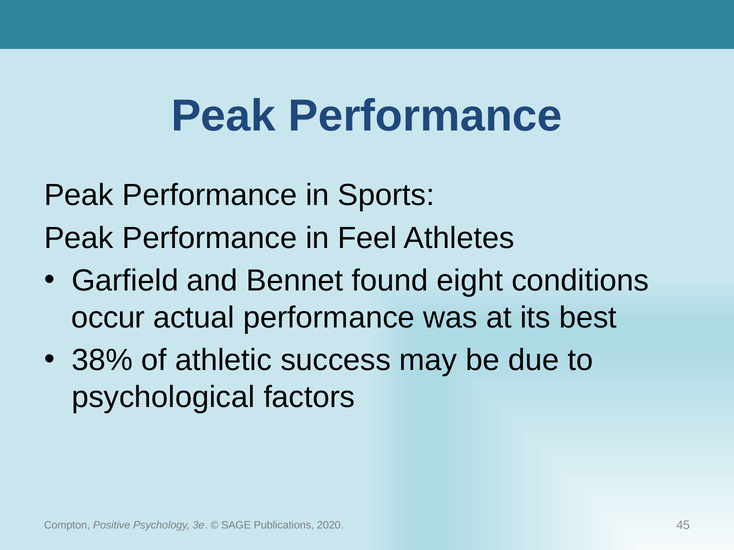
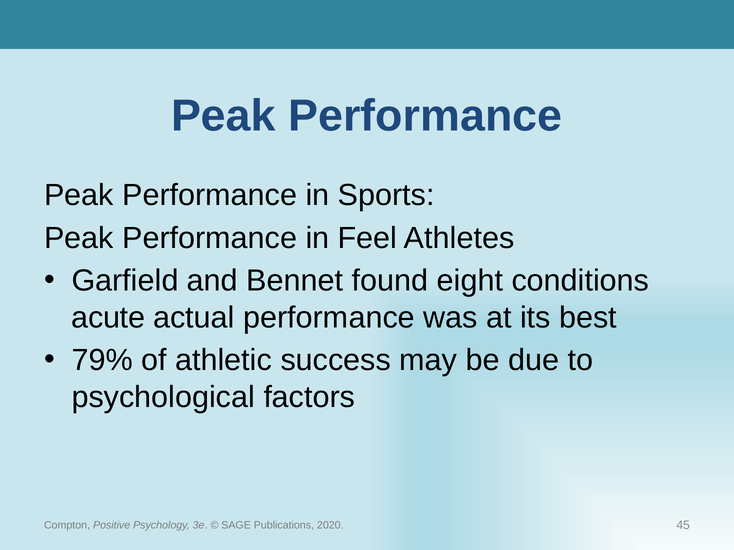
occur: occur -> acute
38%: 38% -> 79%
